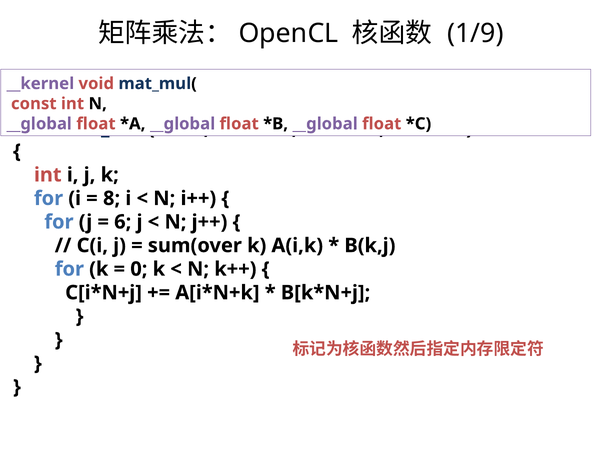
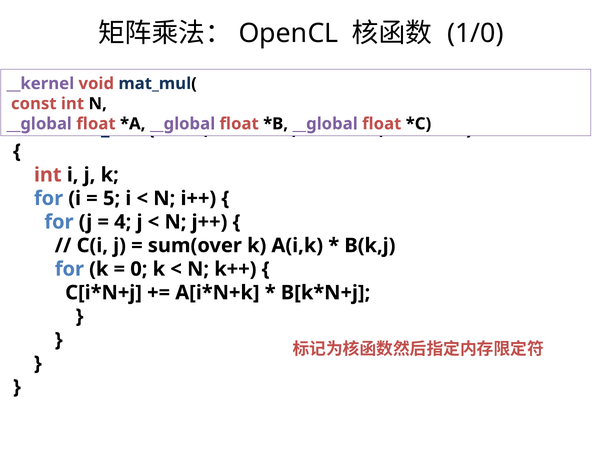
1/9: 1/9 -> 1/0
8: 8 -> 5
6: 6 -> 4
